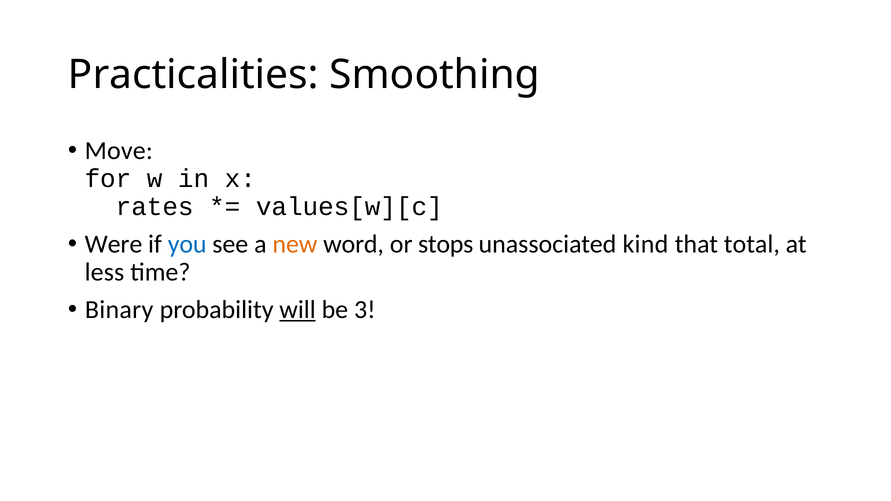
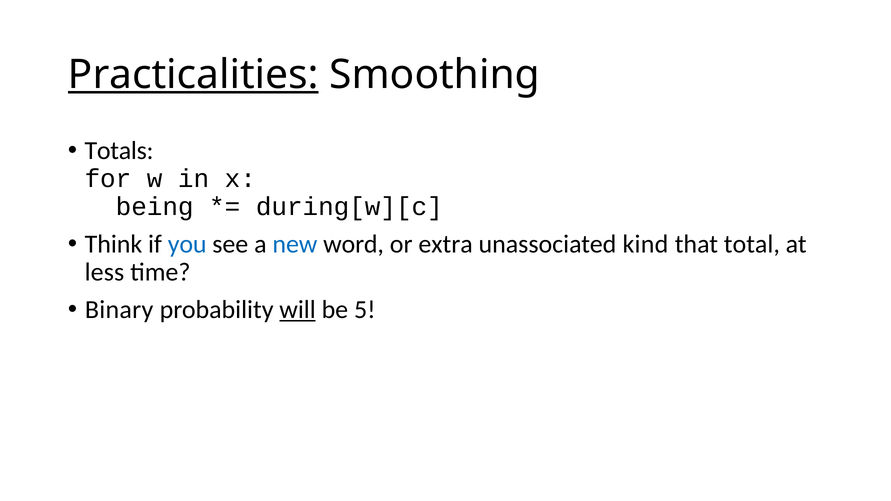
Practicalities underline: none -> present
Move: Move -> Totals
rates: rates -> being
values[w][c: values[w][c -> during[w][c
Were: Were -> Think
new colour: orange -> blue
stops: stops -> extra
3: 3 -> 5
